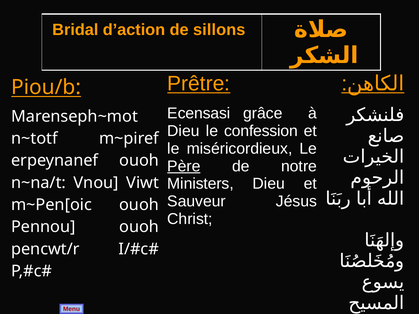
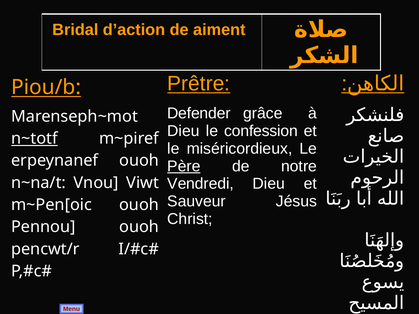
sillons: sillons -> aiment
Ecensasi: Ecensasi -> Defender
n~totf underline: none -> present
Ministers: Ministers -> Vendredi
